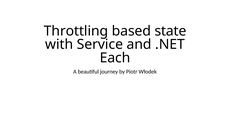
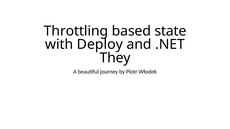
Service: Service -> Deploy
Each: Each -> They
